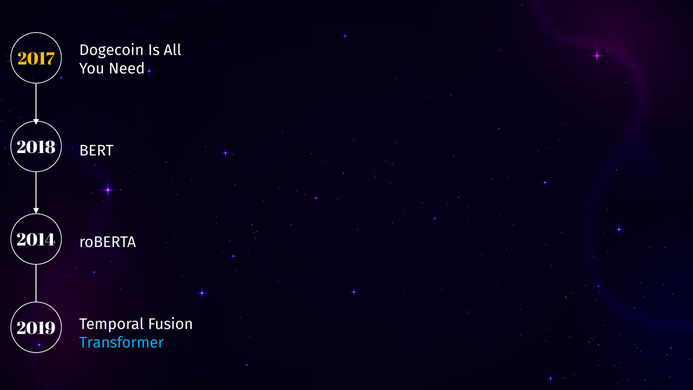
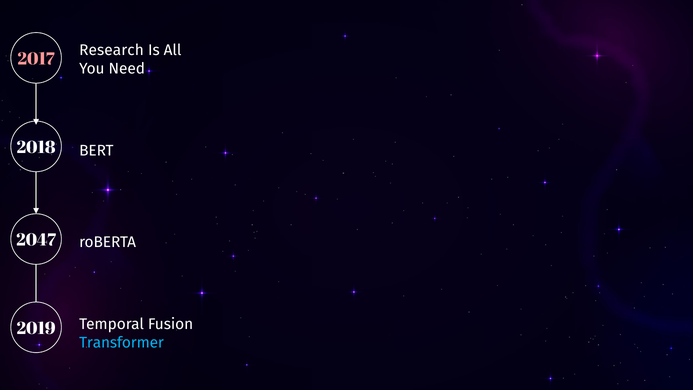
Dogecoin: Dogecoin -> Research
2017 colour: yellow -> pink
2014: 2014 -> 2047
